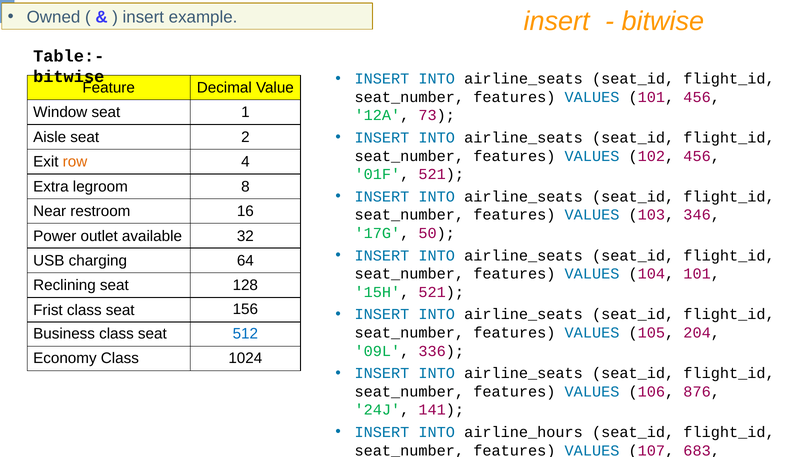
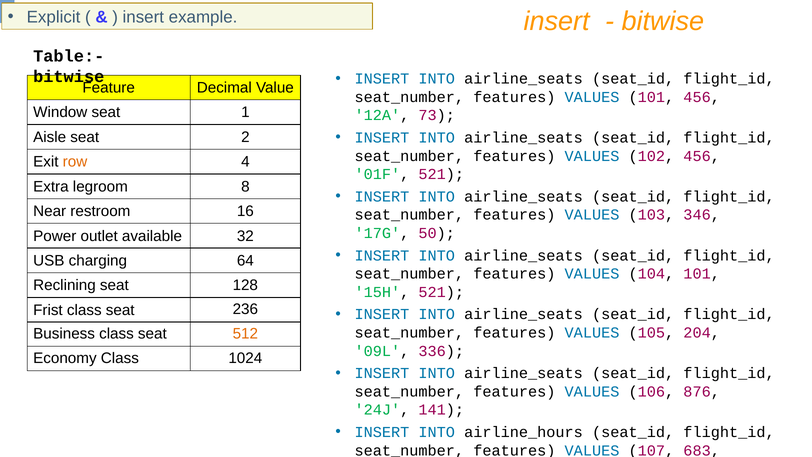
Owned: Owned -> Explicit
156: 156 -> 236
512 colour: blue -> orange
